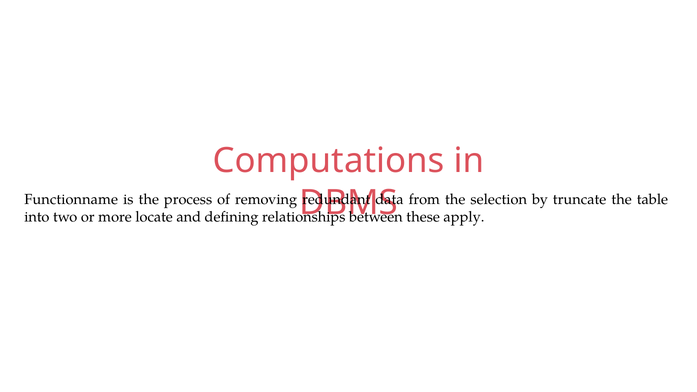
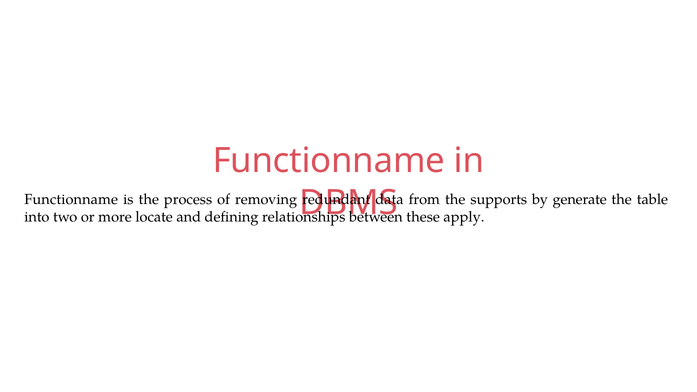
Computations at (329, 161): Computations -> Functionname
selection: selection -> supports
truncate: truncate -> generate
